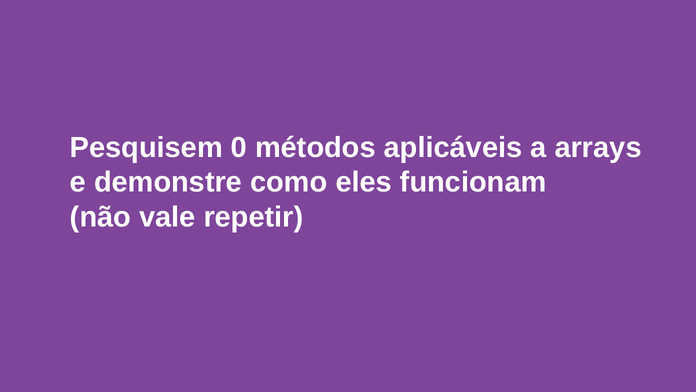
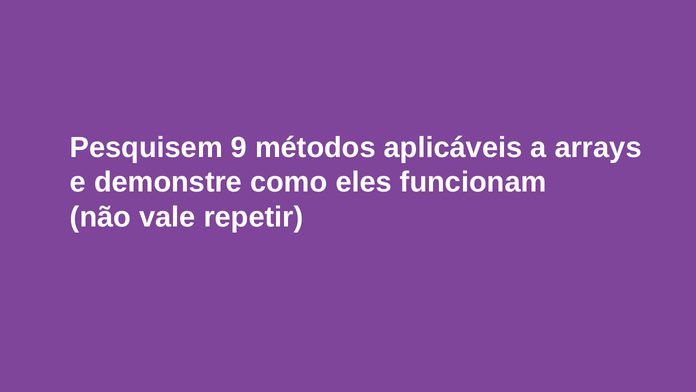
0: 0 -> 9
